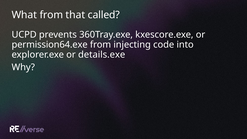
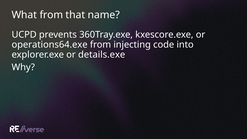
called: called -> name
permission64.exe: permission64.exe -> operations64.exe
